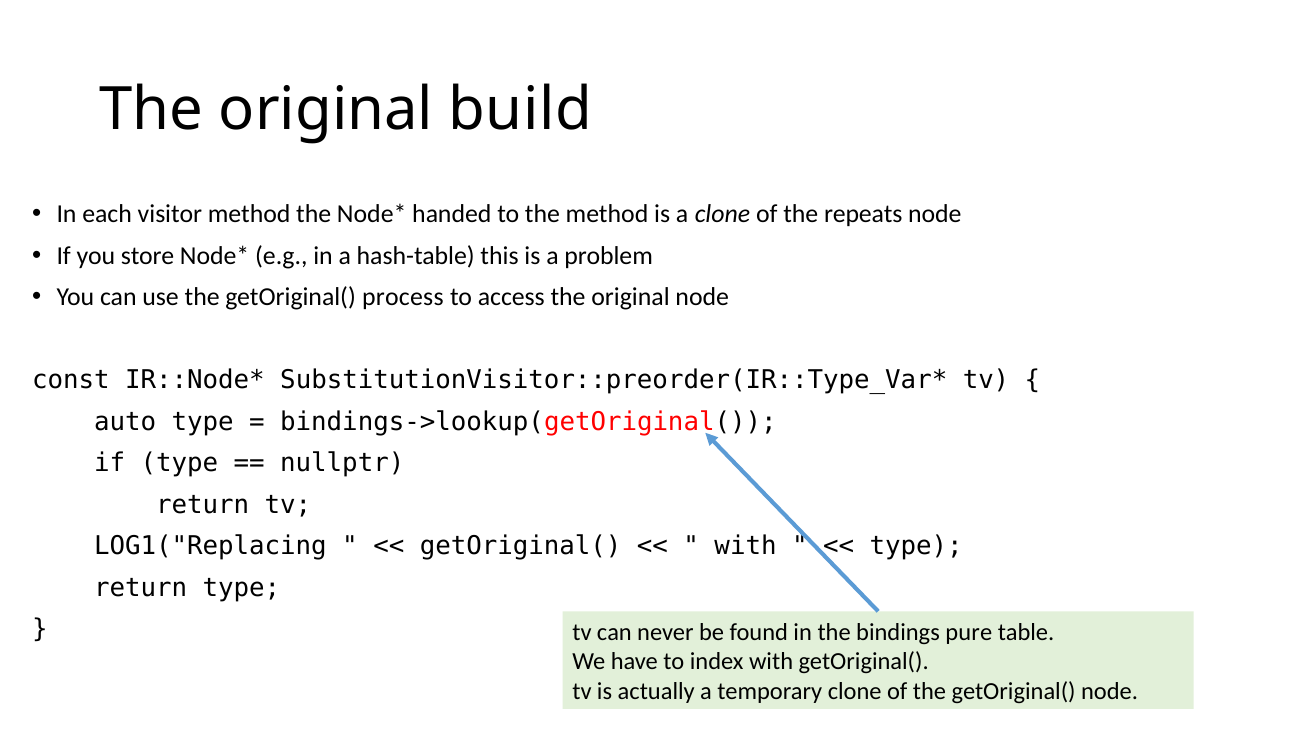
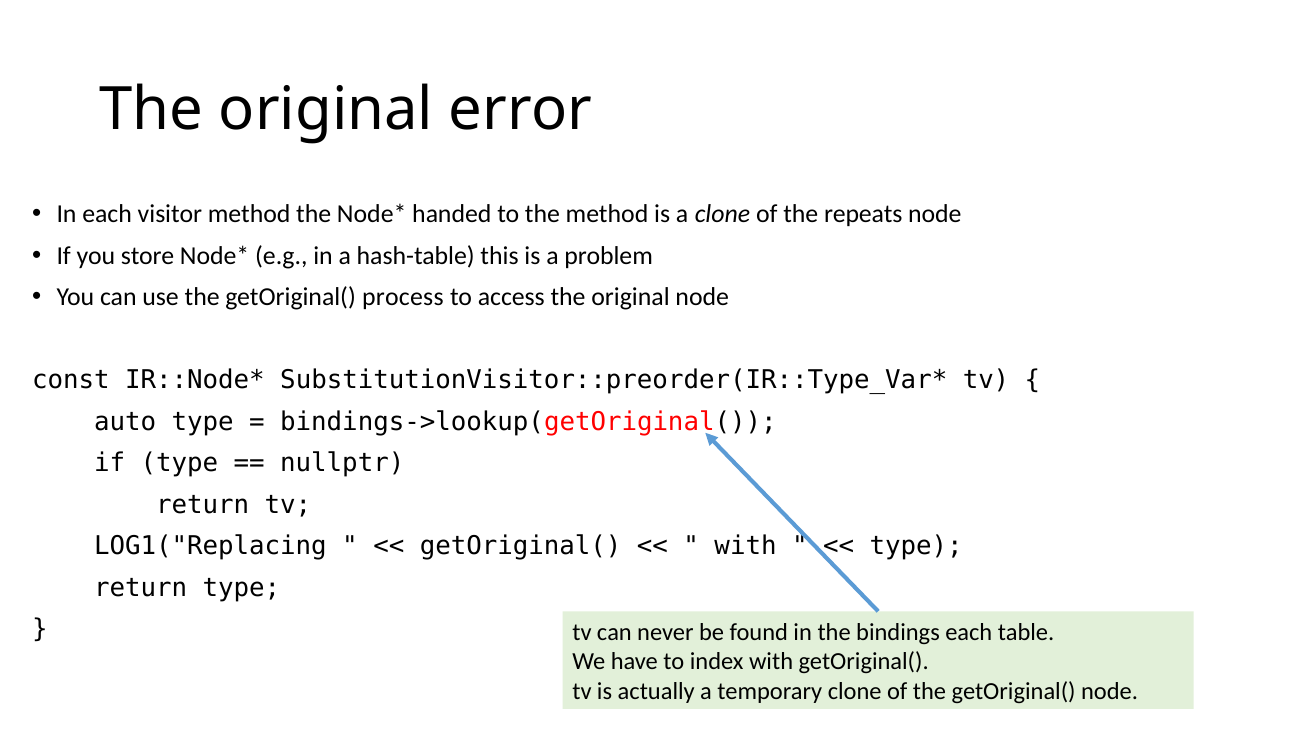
build: build -> error
bindings pure: pure -> each
